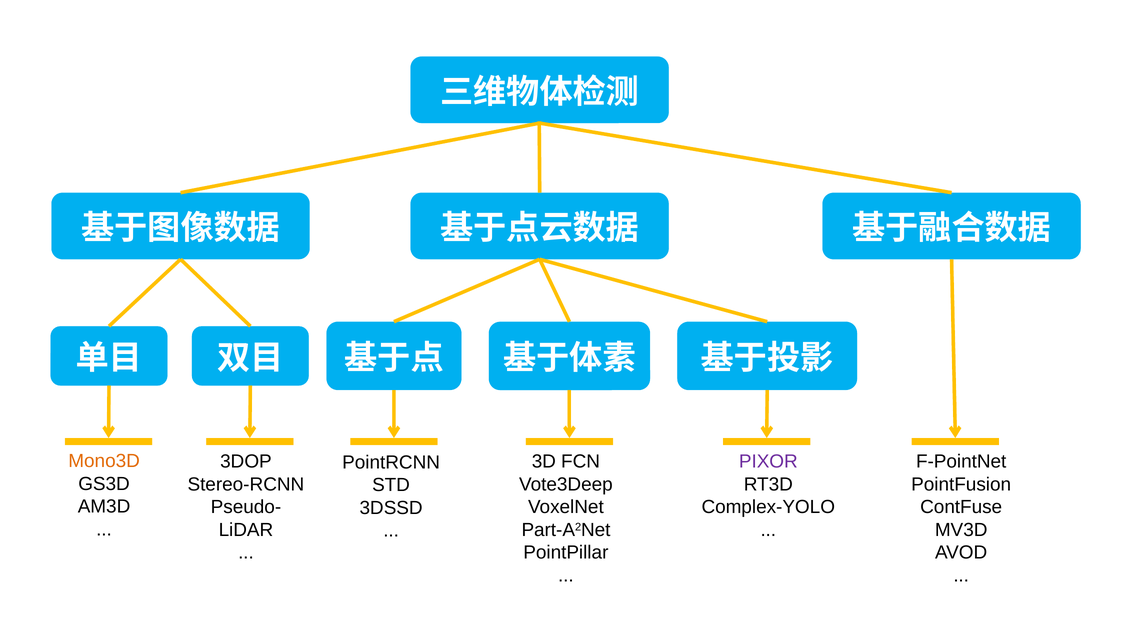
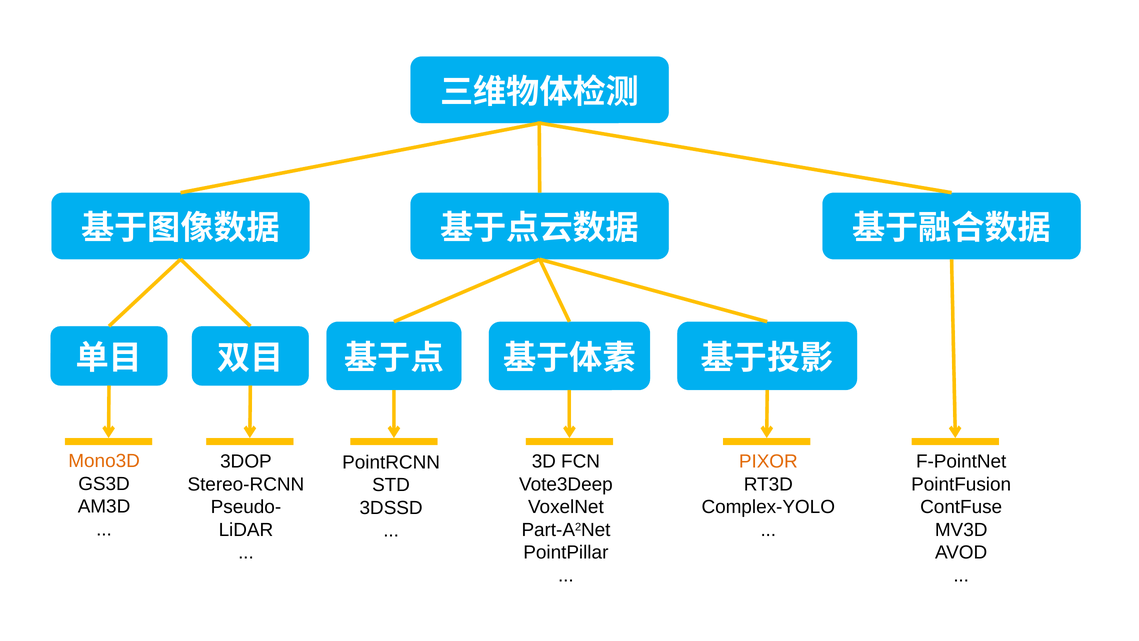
PIXOR colour: purple -> orange
